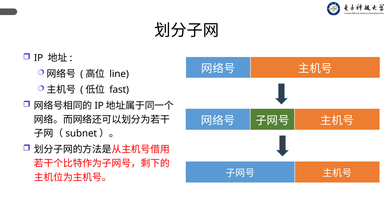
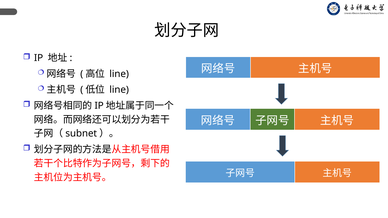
fast at (119, 90): fast -> line
